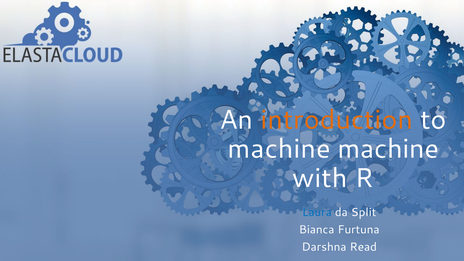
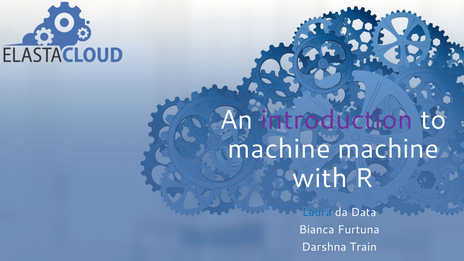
introduction colour: orange -> purple
Split: Split -> Data
Read: Read -> Train
